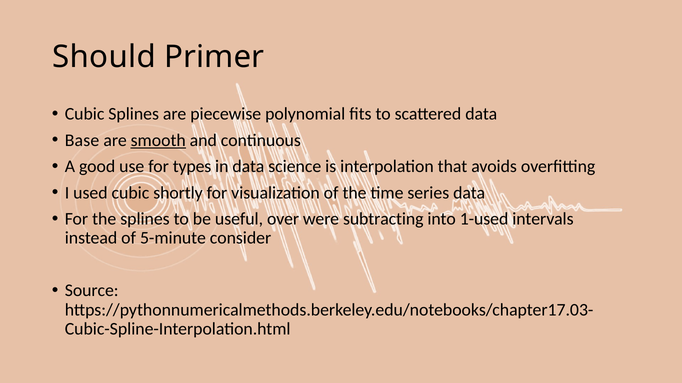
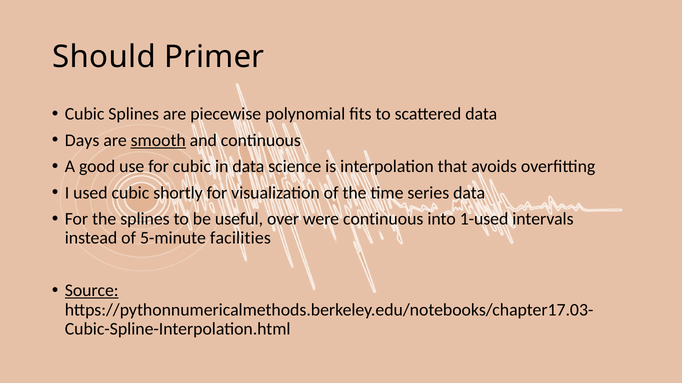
Base: Base -> Days
for types: types -> cubic
were subtracting: subtracting -> continuous
consider: consider -> facilities
Source underline: none -> present
